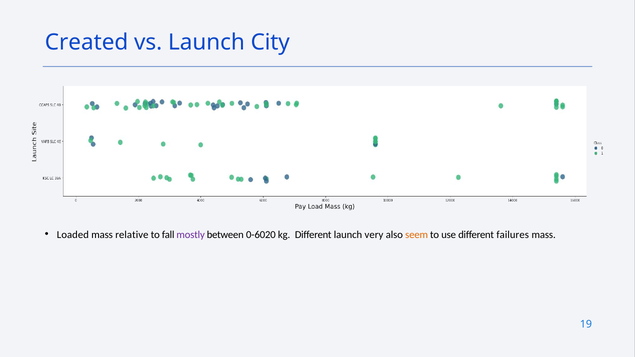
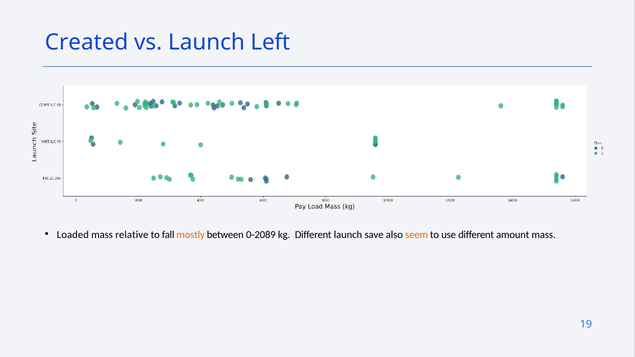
City: City -> Left
mostly colour: purple -> orange
0-6020: 0-6020 -> 0-2089
very: very -> save
failures: failures -> amount
